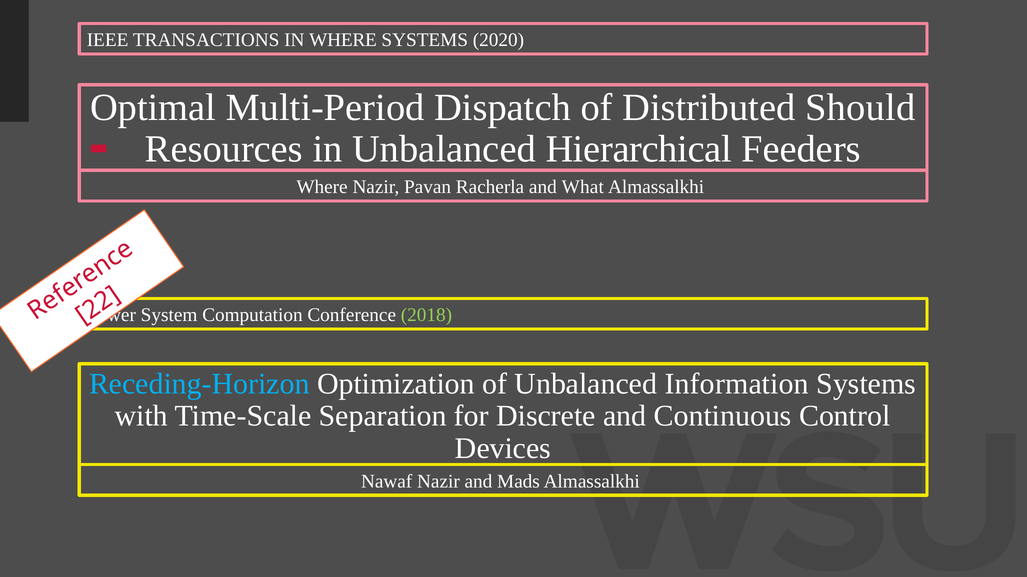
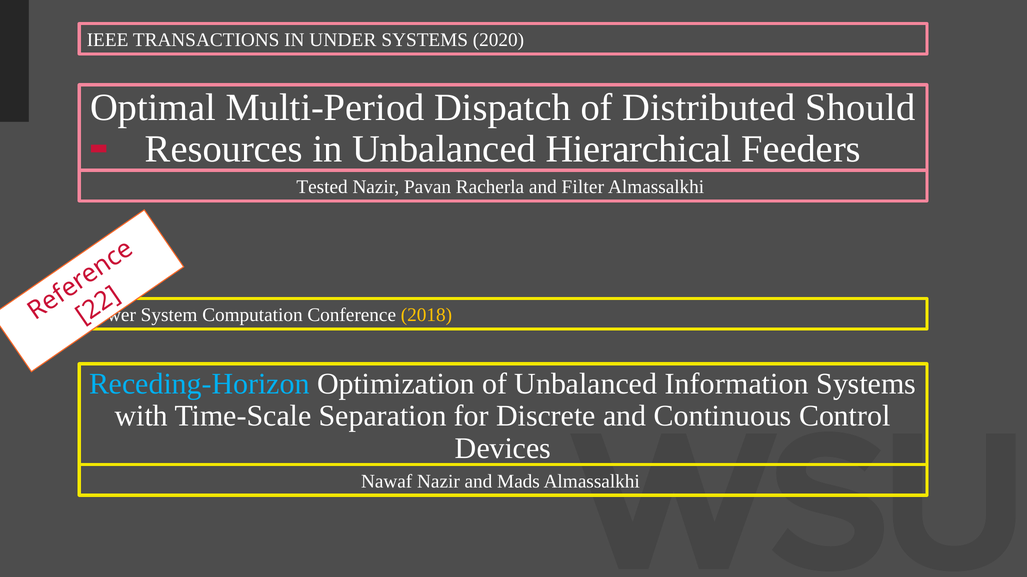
IN WHERE: WHERE -> UNDER
Where at (322, 187): Where -> Tested
What: What -> Filter
2018 colour: light green -> yellow
